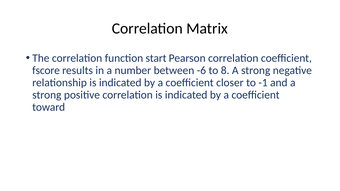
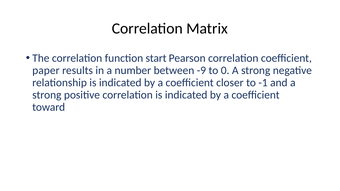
fscore: fscore -> paper
-6: -6 -> -9
8: 8 -> 0
